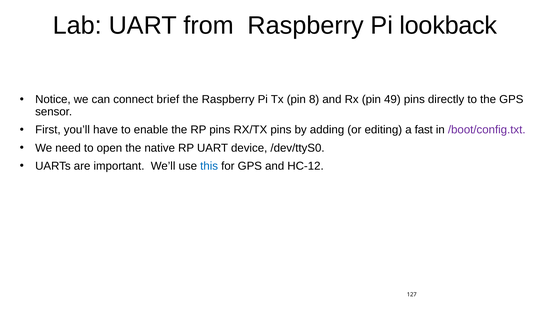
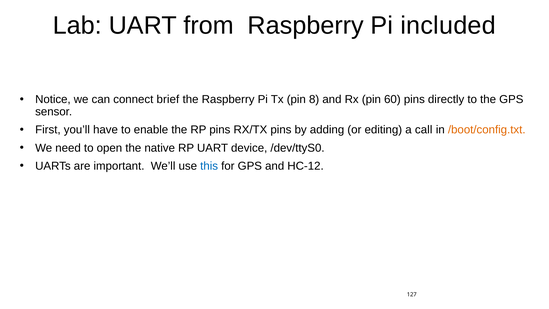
lookback: lookback -> included
49: 49 -> 60
fast: fast -> call
/boot/config.txt colour: purple -> orange
